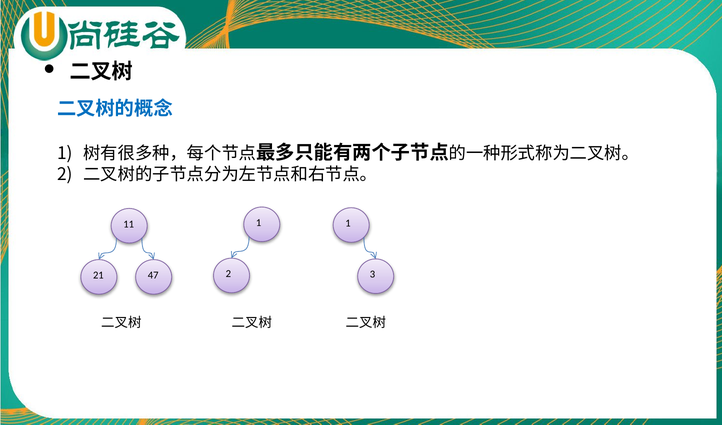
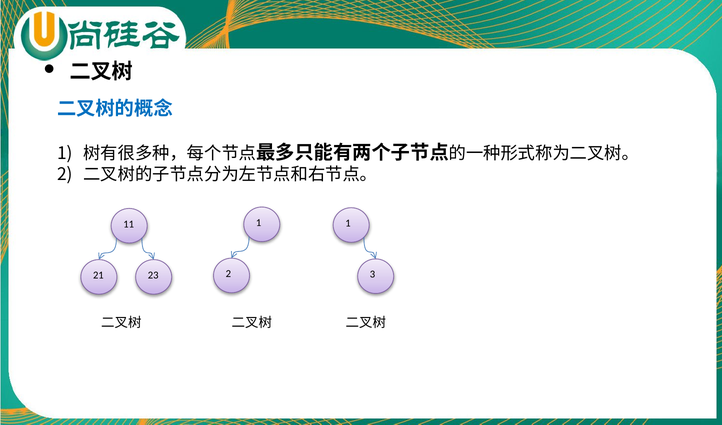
47: 47 -> 23
